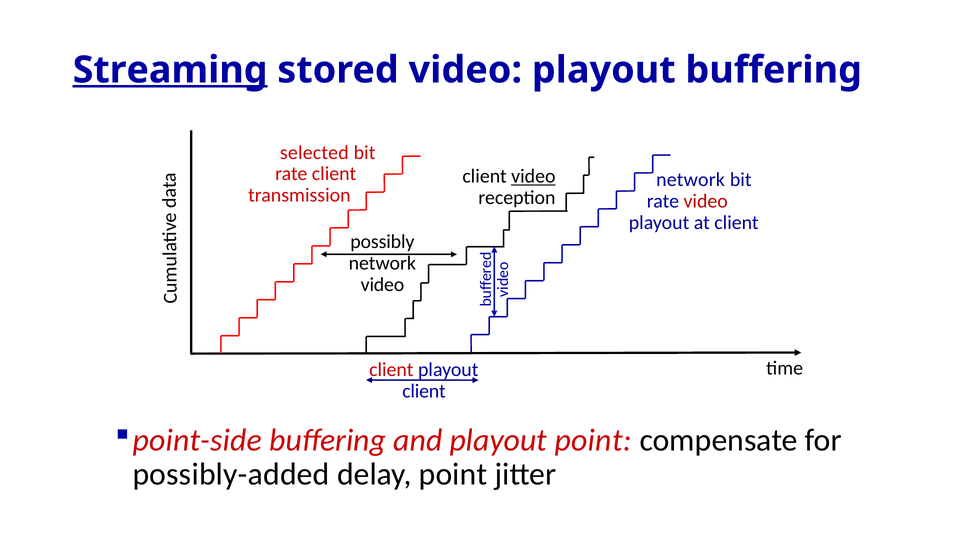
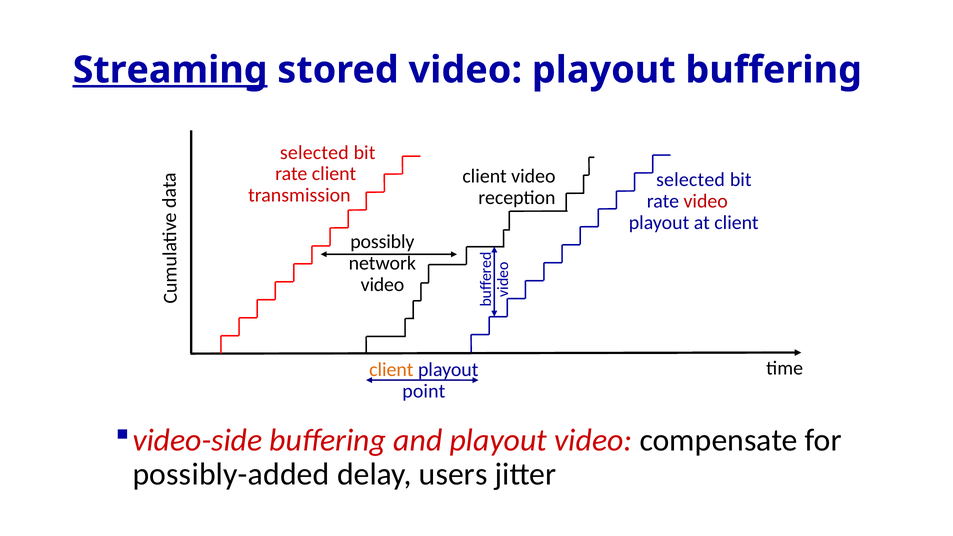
video at (533, 176) underline: present -> none
network at (691, 180): network -> selected
client at (391, 370) colour: red -> orange
client at (424, 391): client -> point
point-side: point-side -> video-side
playout point: point -> video
delay point: point -> users
